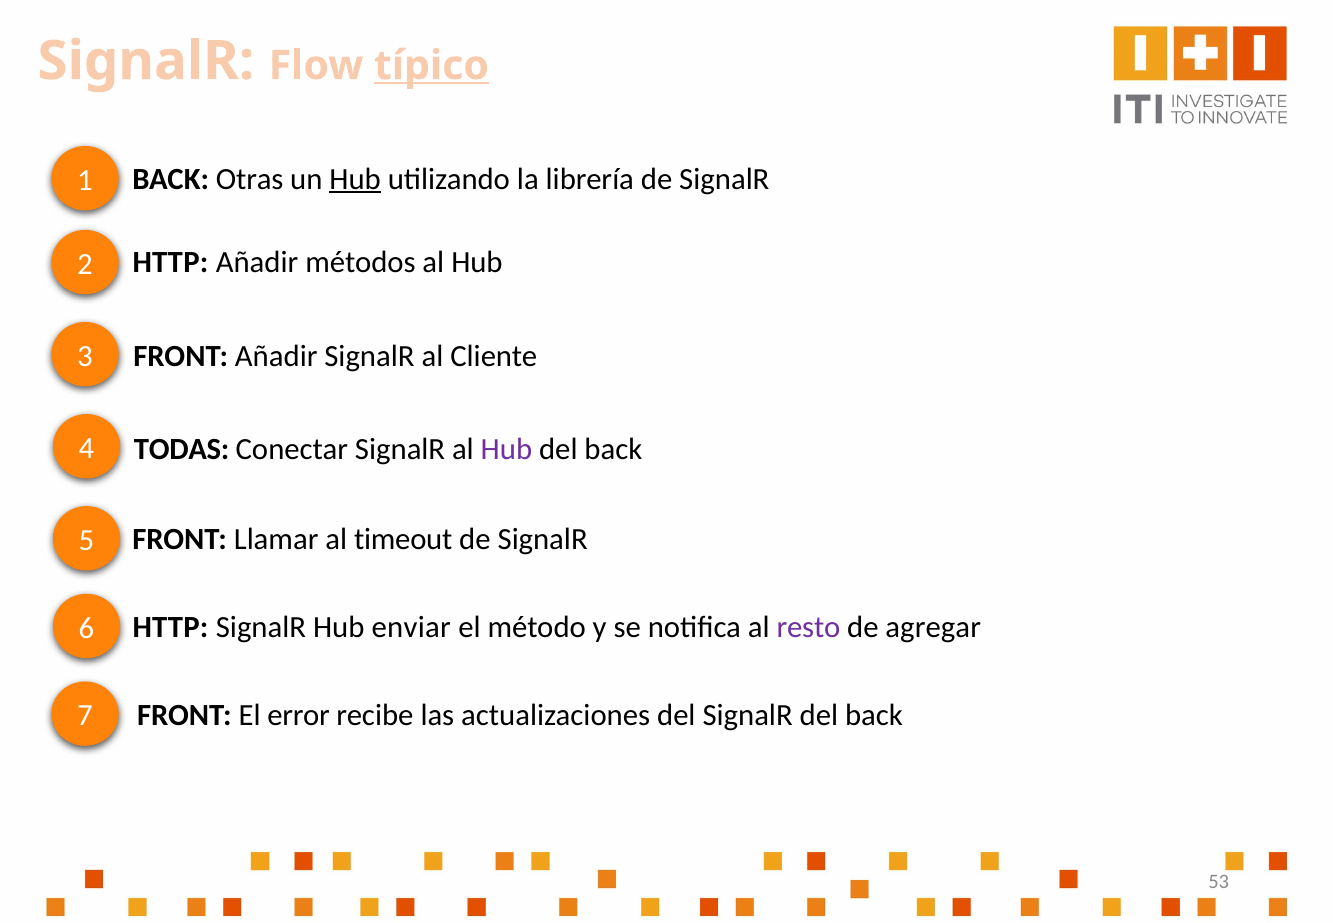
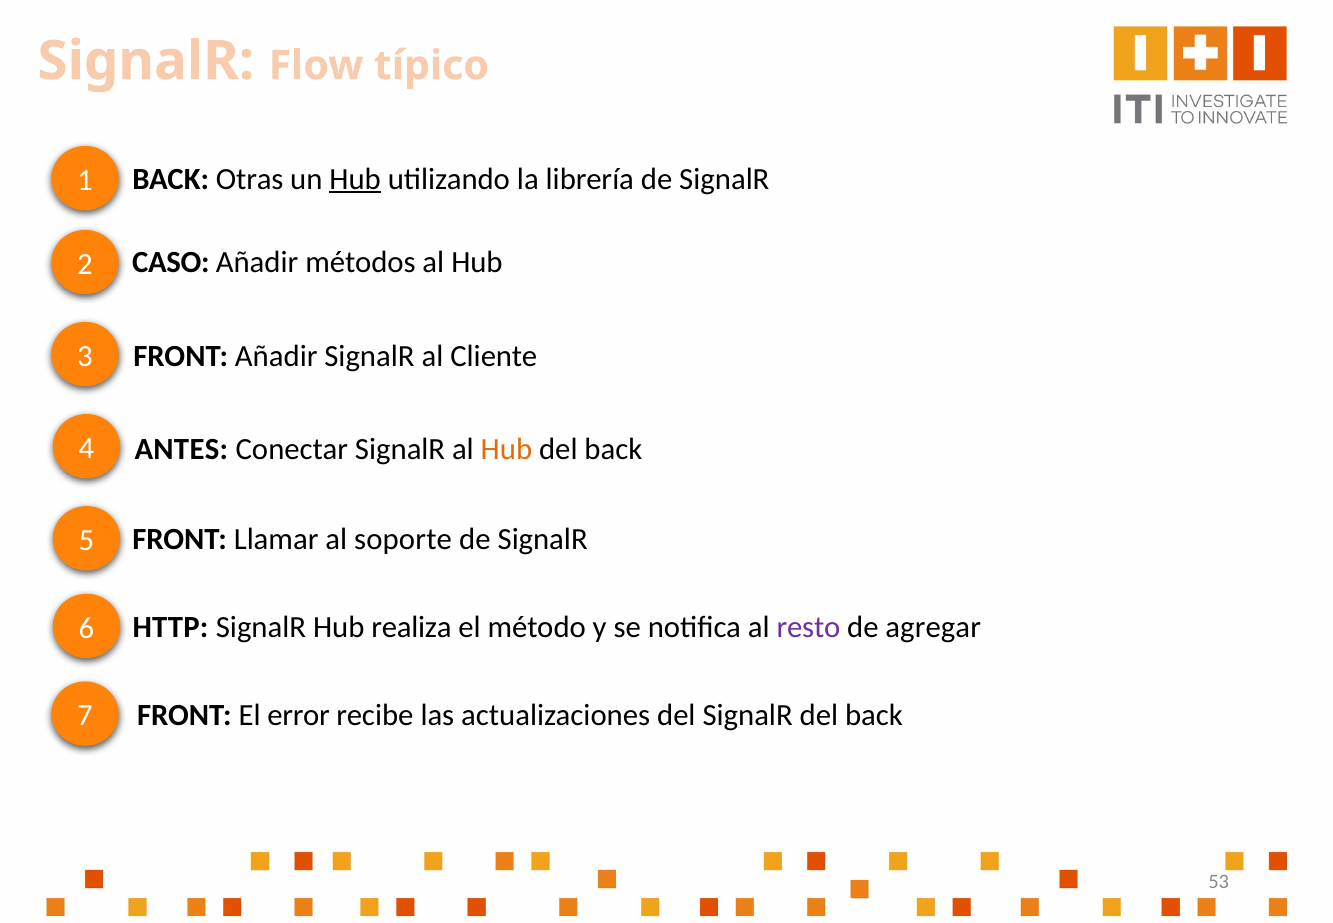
típico underline: present -> none
HTTP at (170, 262): HTTP -> CASO
TODAS: TODAS -> ANTES
Hub at (506, 450) colour: purple -> orange
timeout: timeout -> soporte
enviar: enviar -> realiza
